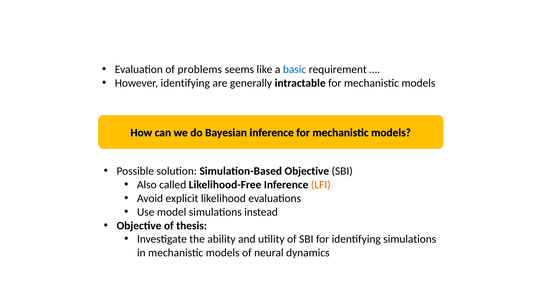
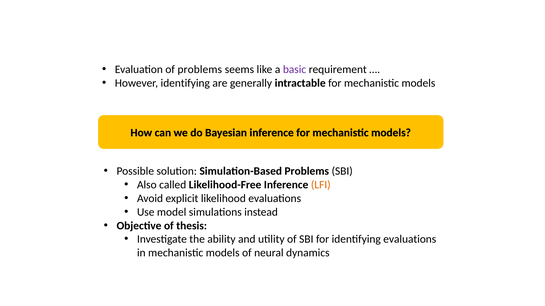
basic colour: blue -> purple
Simulation-Based Objective: Objective -> Problems
identifying simulations: simulations -> evaluations
